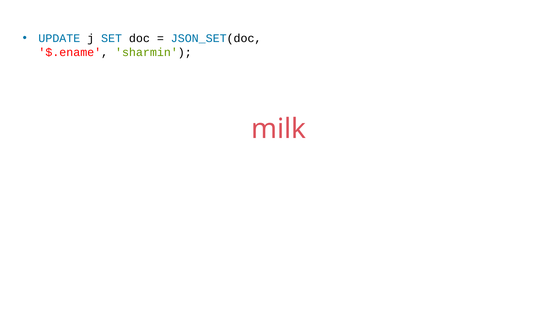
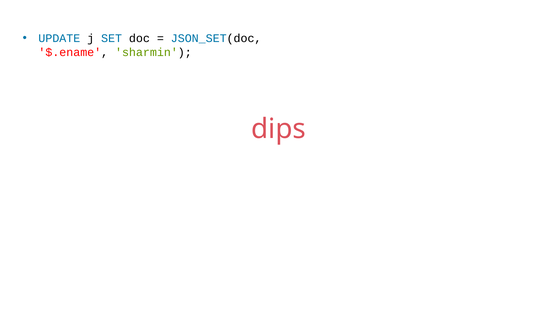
milk: milk -> dips
